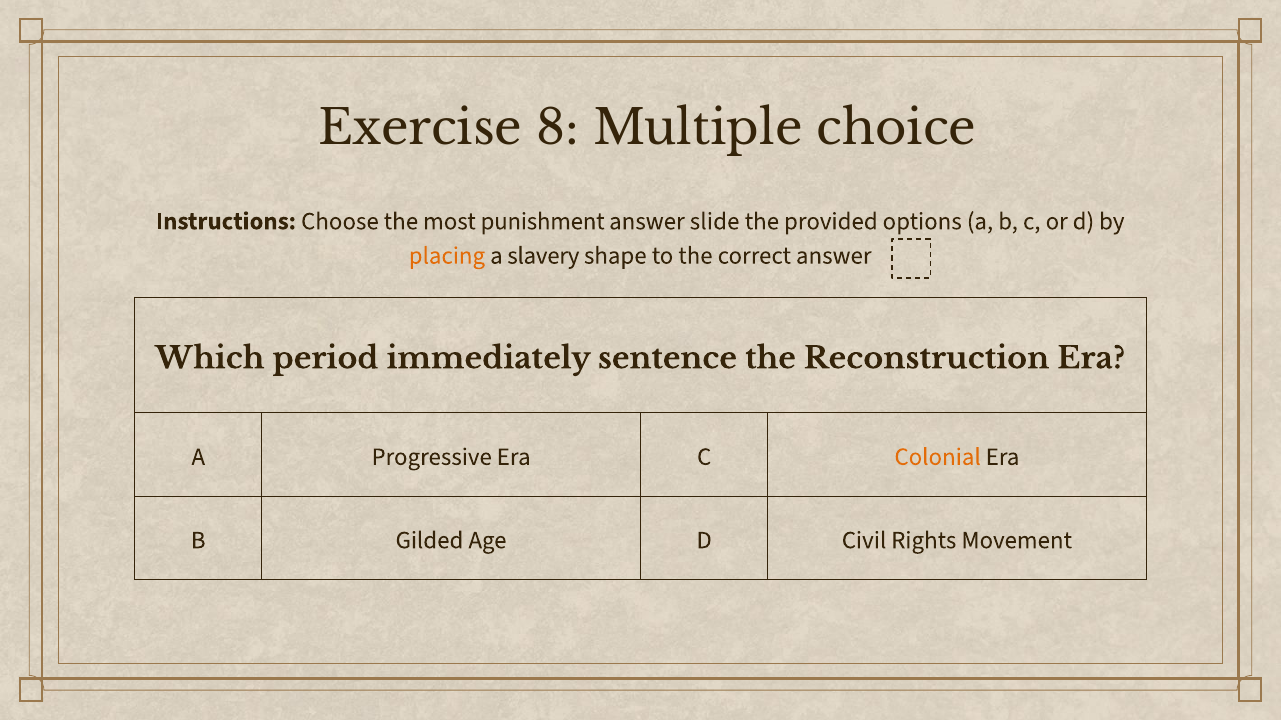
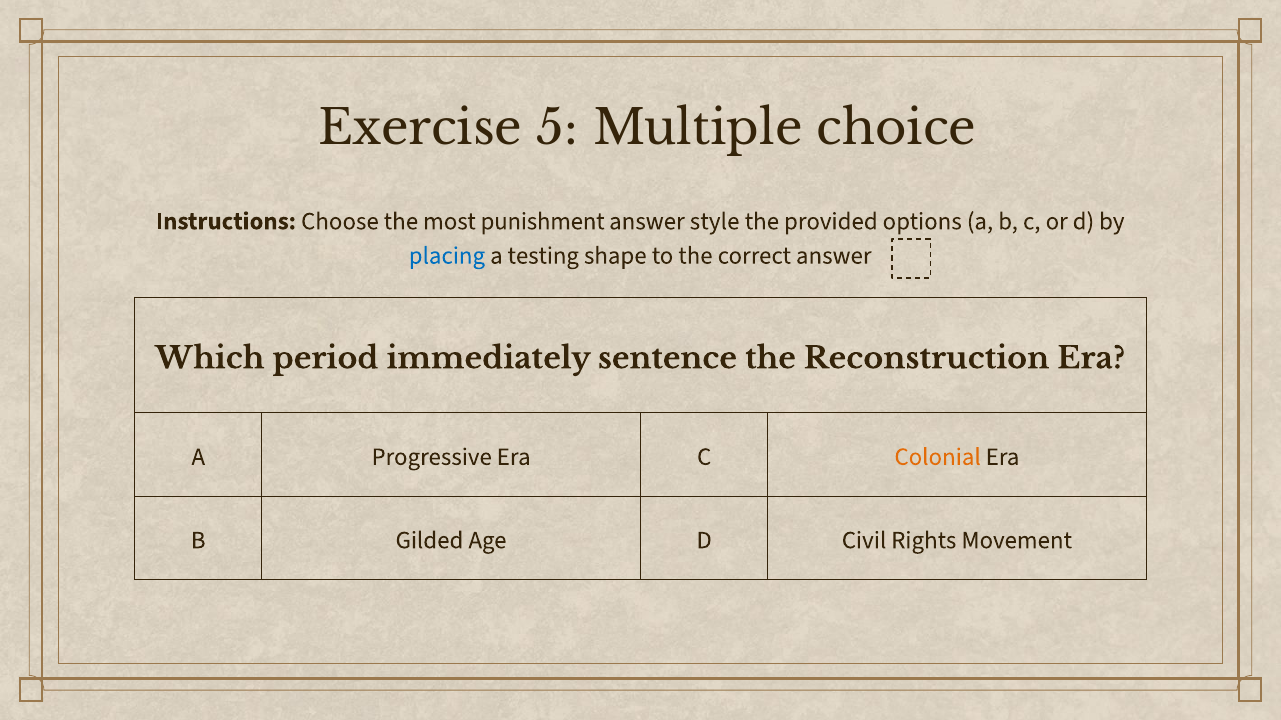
8: 8 -> 5
slide: slide -> style
placing colour: orange -> blue
slavery: slavery -> testing
